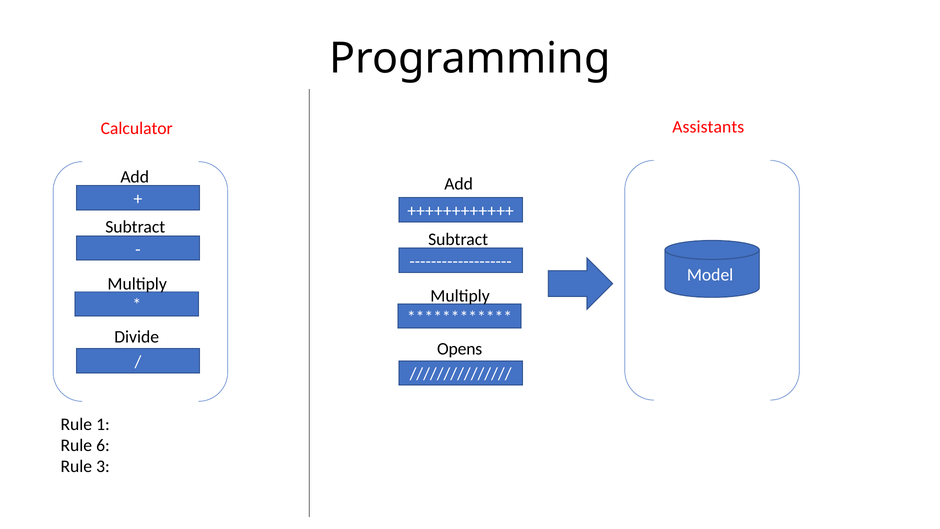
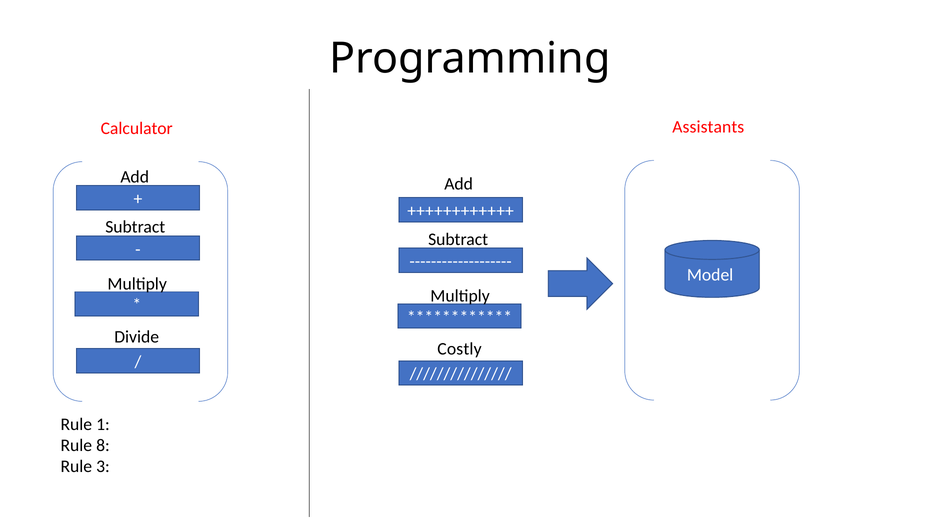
Opens: Opens -> Costly
6: 6 -> 8
